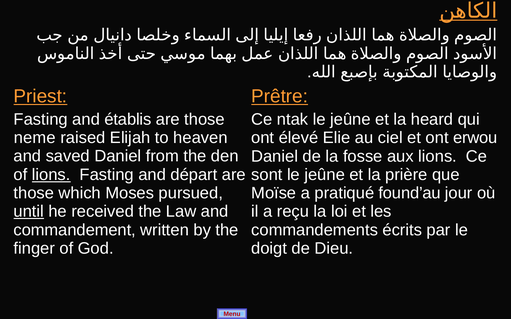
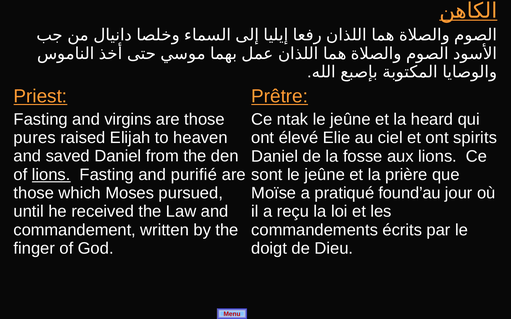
établis: établis -> virgins
neme: neme -> pures
erwou: erwou -> spirits
départ: départ -> purifié
until underline: present -> none
